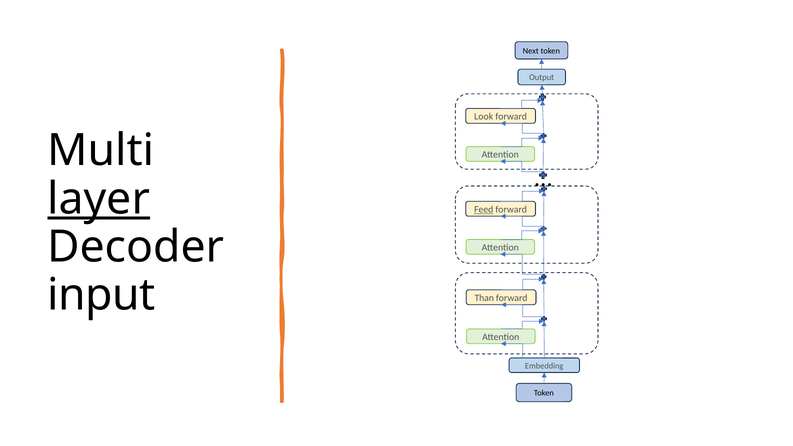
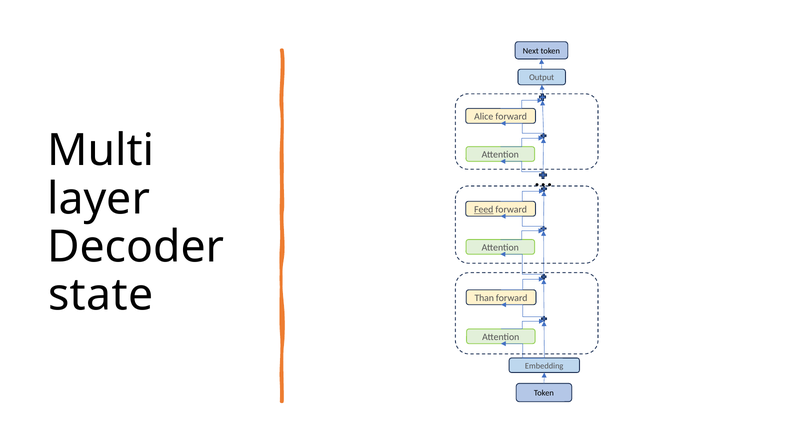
Look: Look -> Alice
layer underline: present -> none
input: input -> state
